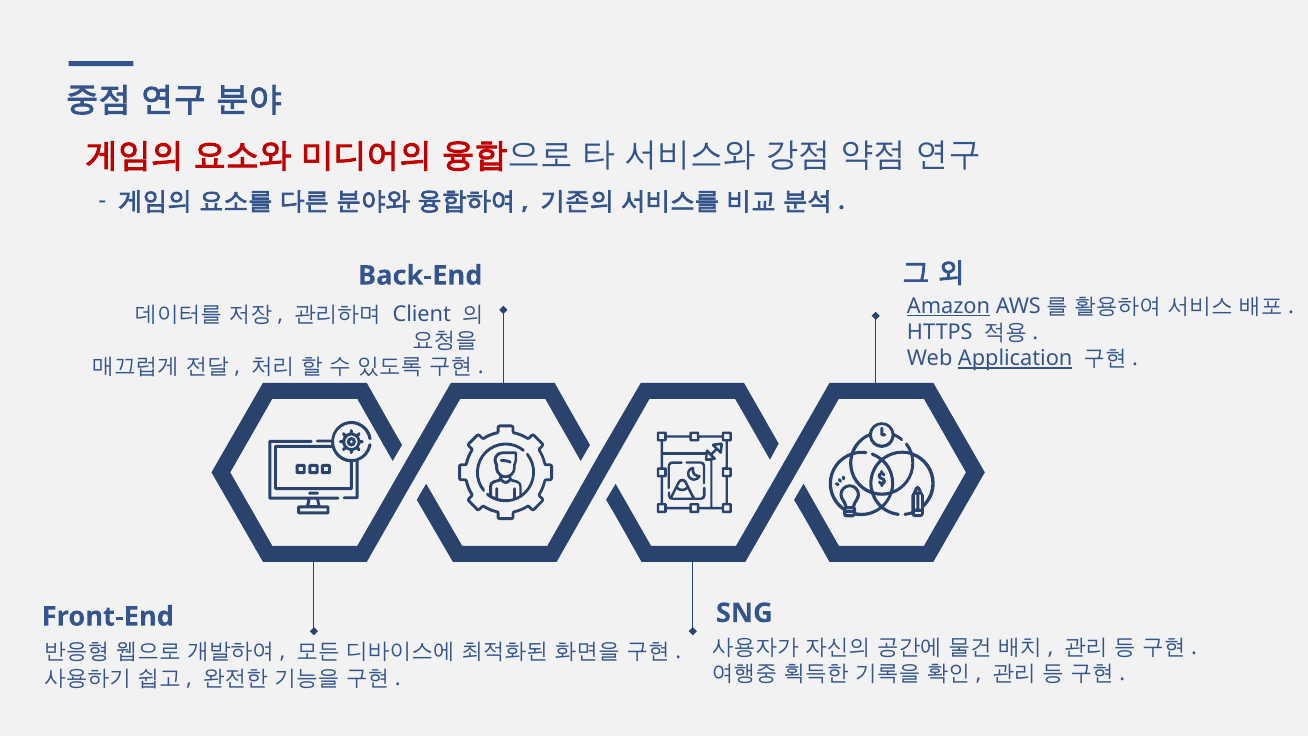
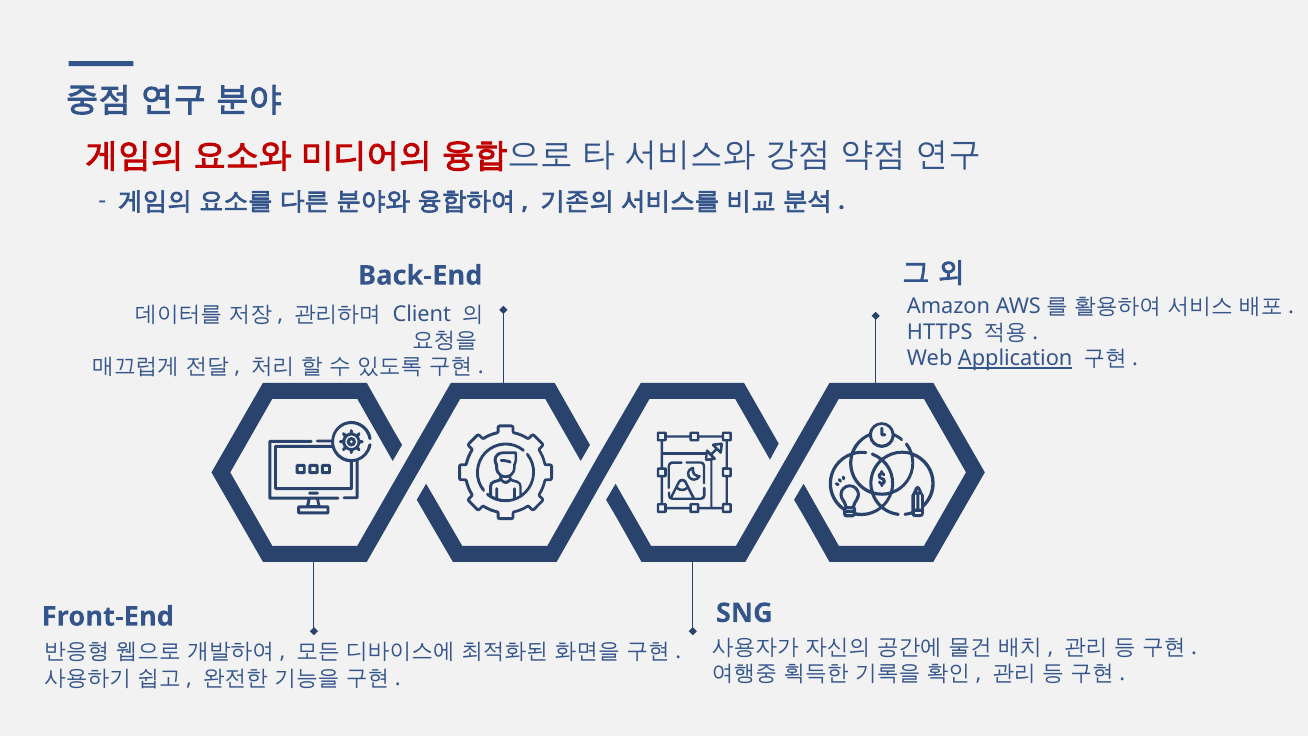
Amazon underline: present -> none
